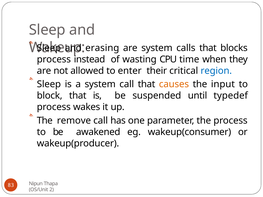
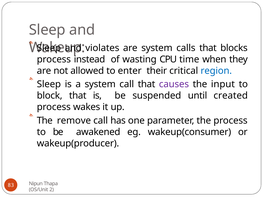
erasing: erasing -> violates
causes colour: orange -> purple
typedef: typedef -> created
